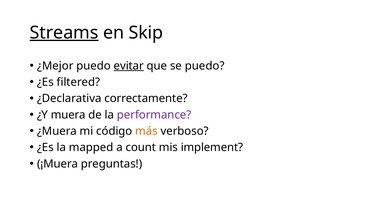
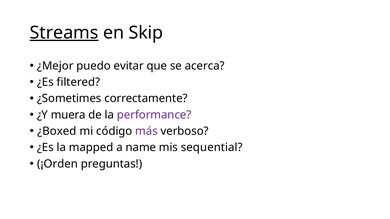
evitar underline: present -> none
se puedo: puedo -> acerca
¿Declarativa: ¿Declarativa -> ¿Sometimes
¿Muera: ¿Muera -> ¿Boxed
más colour: orange -> purple
count: count -> name
implement: implement -> sequential
¡Muera: ¡Muera -> ¡Orden
